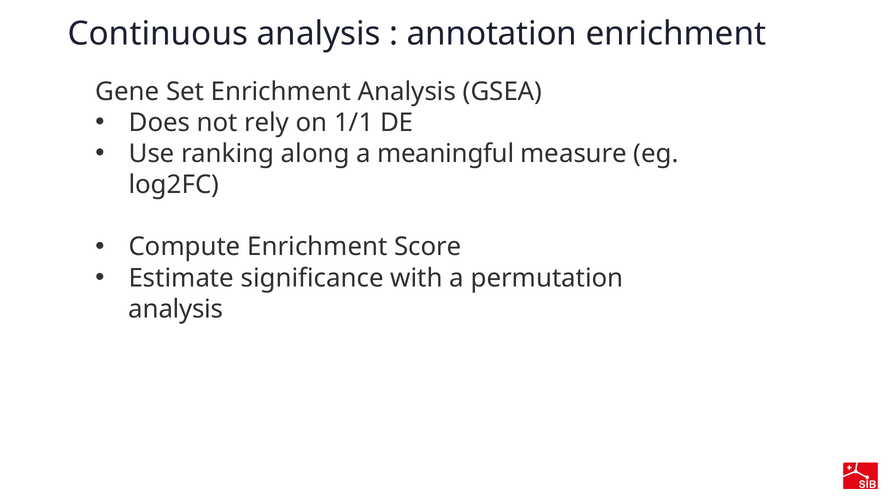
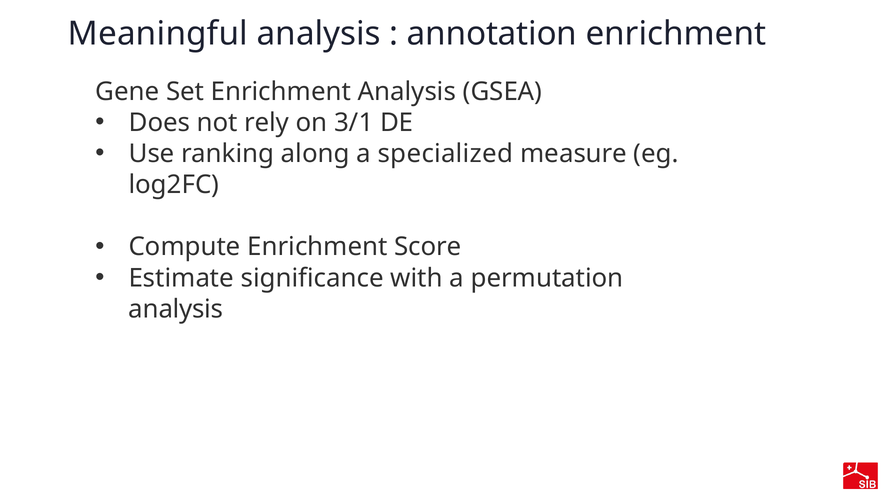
Continuous: Continuous -> Meaningful
1/1: 1/1 -> 3/1
meaningful: meaningful -> specialized
